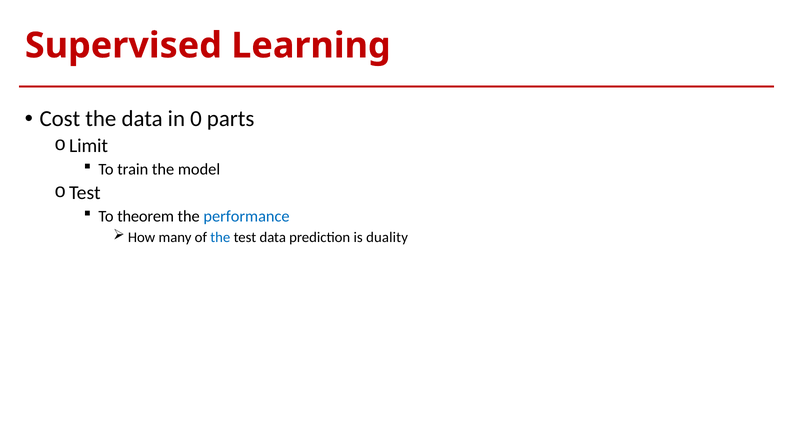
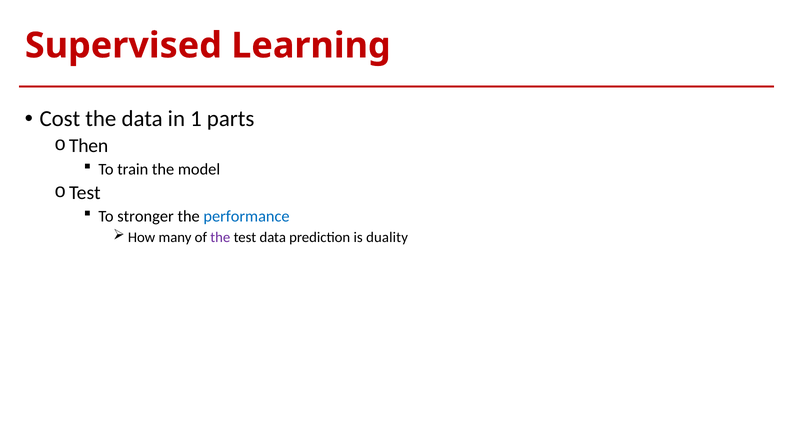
0: 0 -> 1
Limit: Limit -> Then
theorem: theorem -> stronger
the at (220, 237) colour: blue -> purple
